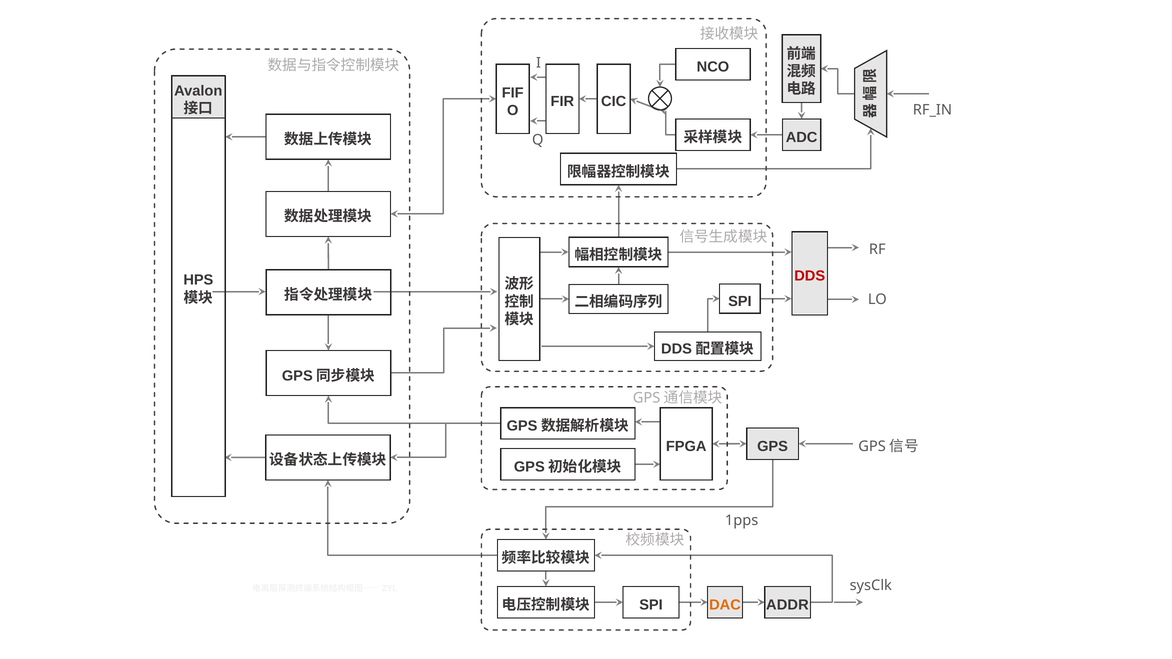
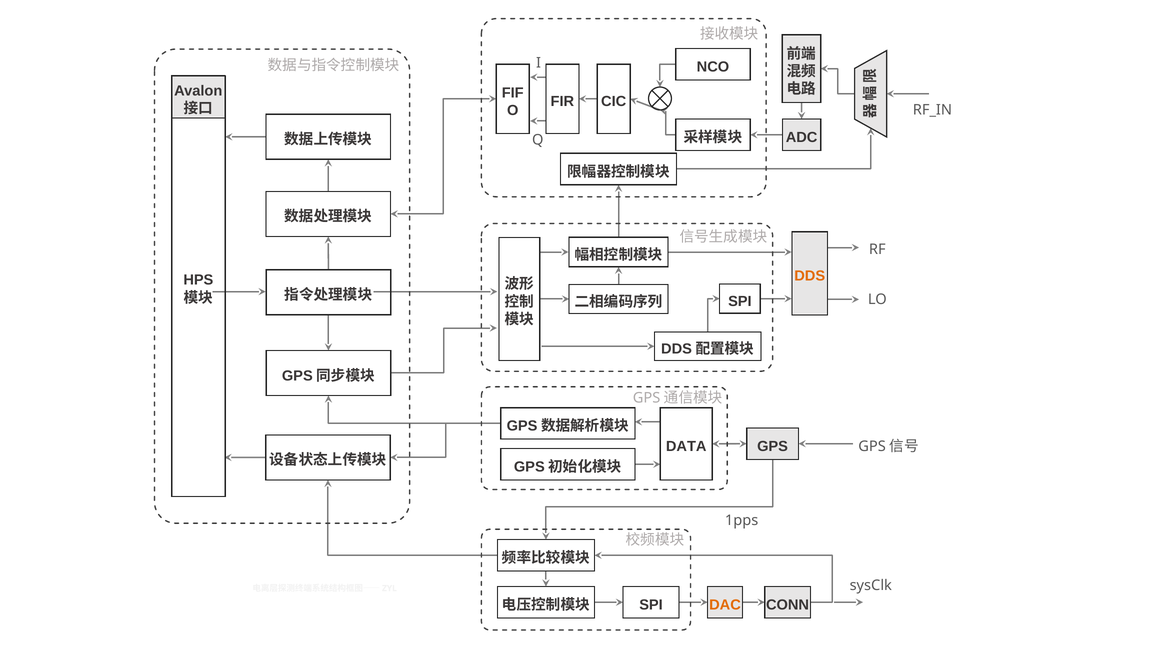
DDS colour: red -> orange
FPGA: FPGA -> DATA
ADDR: ADDR -> CONN
